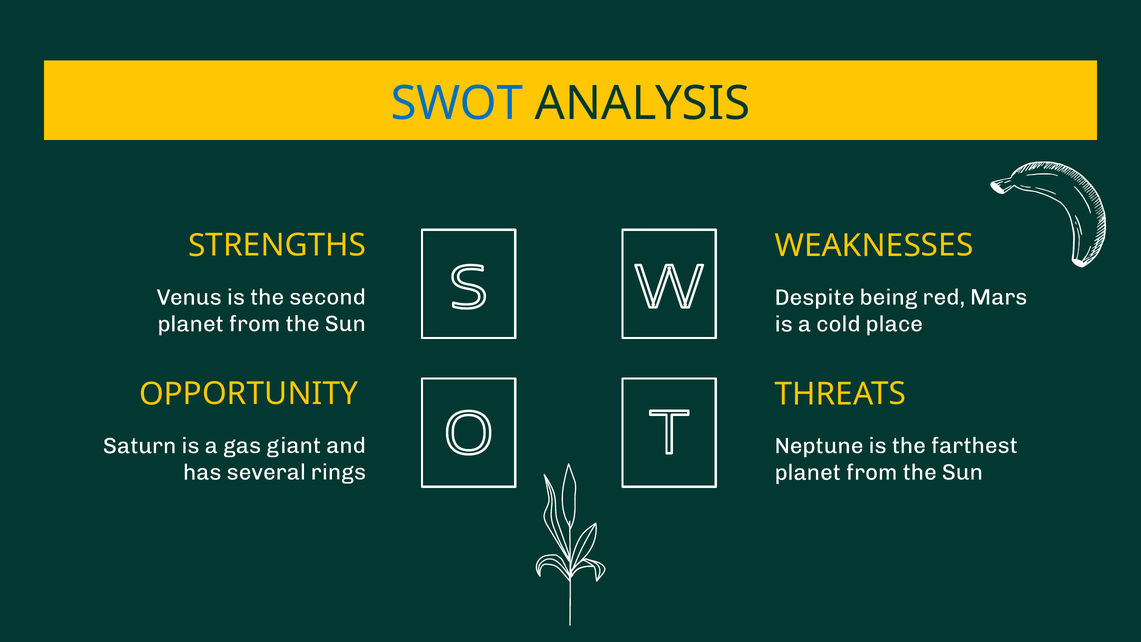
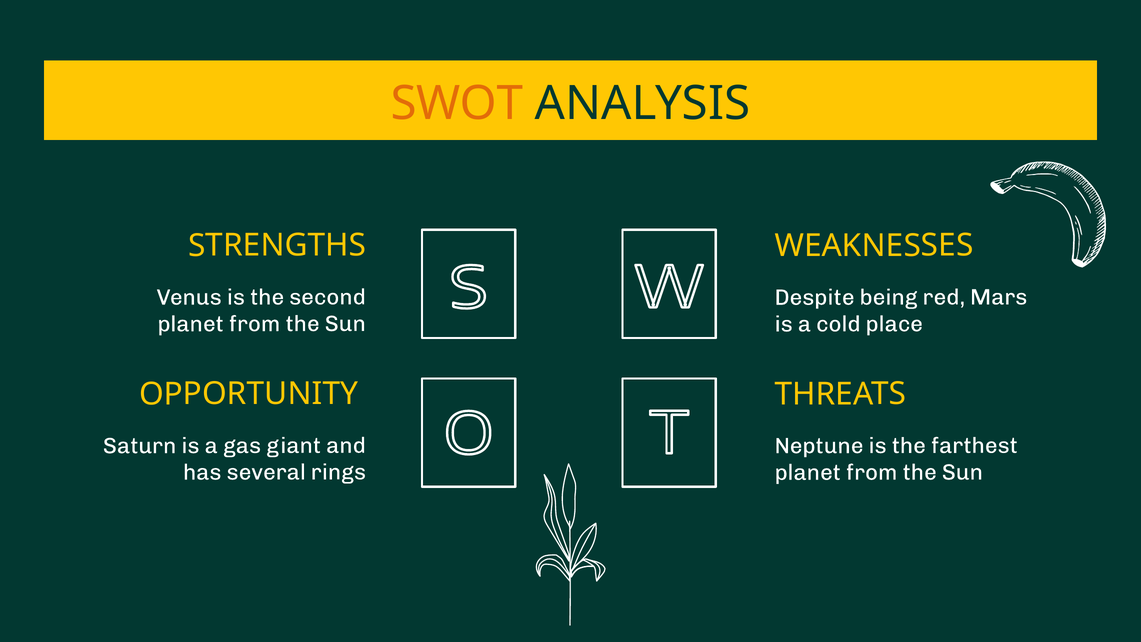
SWOT colour: blue -> orange
